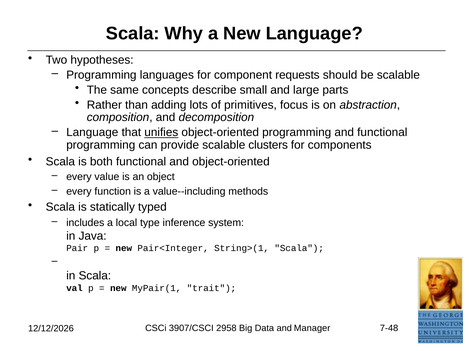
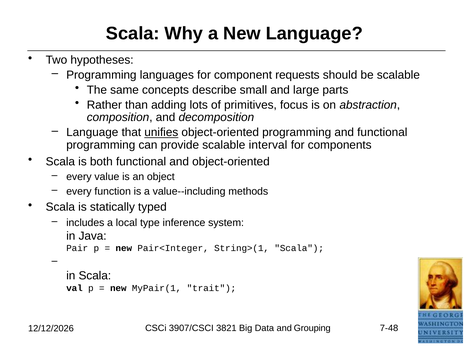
clusters: clusters -> interval
2958: 2958 -> 3821
Manager: Manager -> Grouping
